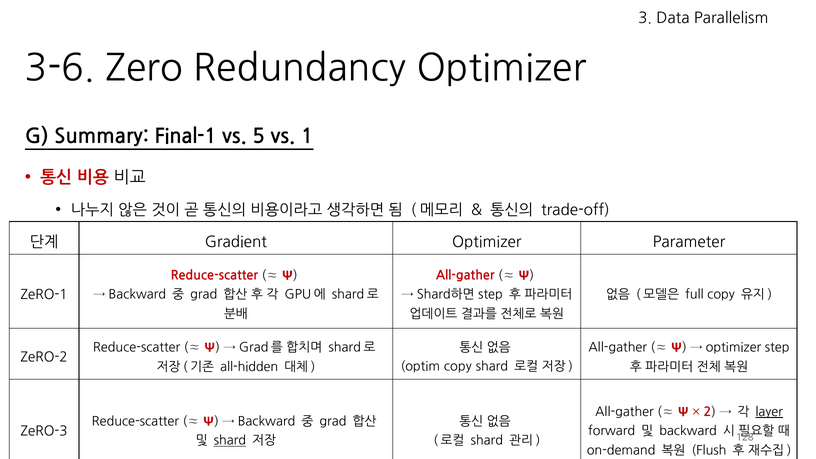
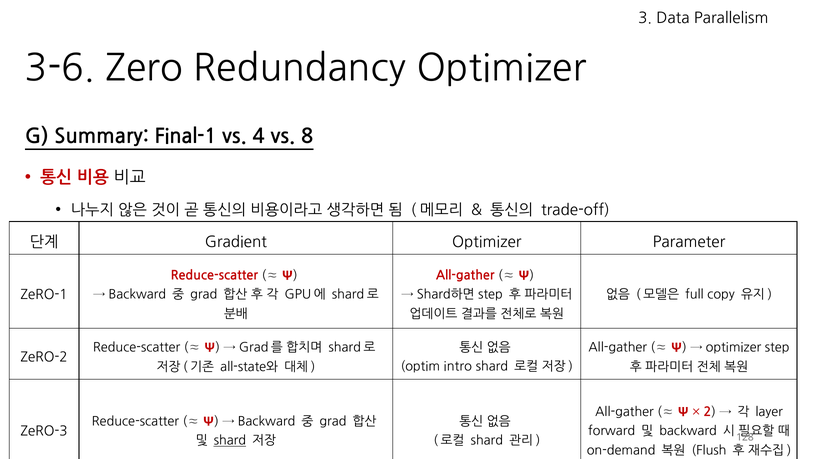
5: 5 -> 4
1: 1 -> 8
optim copy: copy -> intro
all-hidden: all-hidden -> all-state와
layer underline: present -> none
